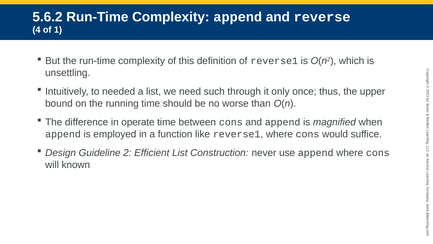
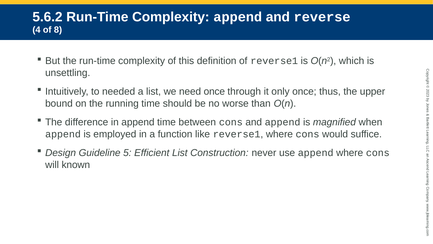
1: 1 -> 8
need such: such -> once
in operate: operate -> append
Guideline 2: 2 -> 5
